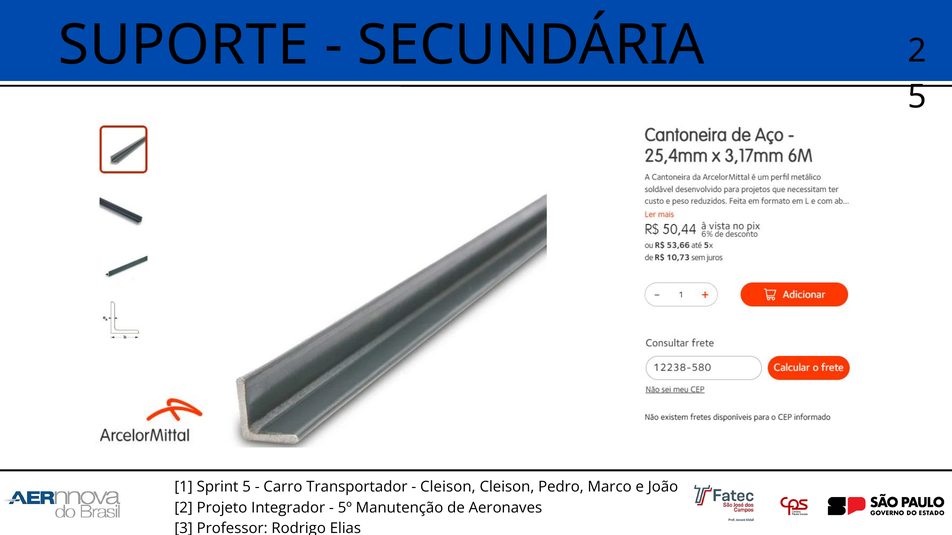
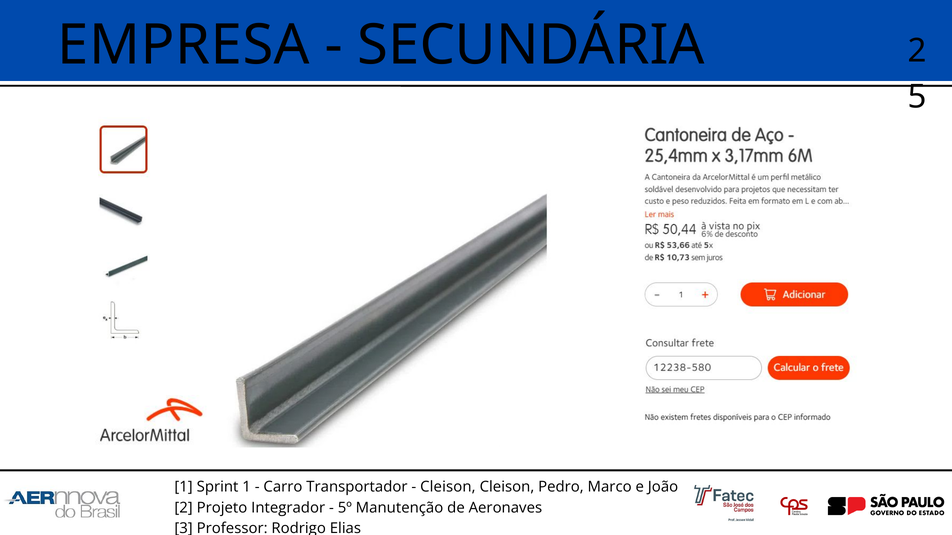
SUPORTE: SUPORTE -> EMPRESA
Sprint 5: 5 -> 1
